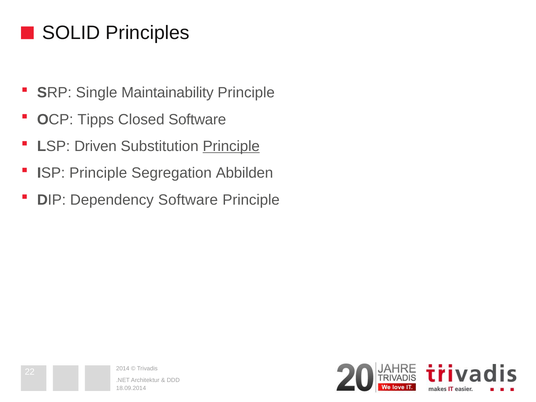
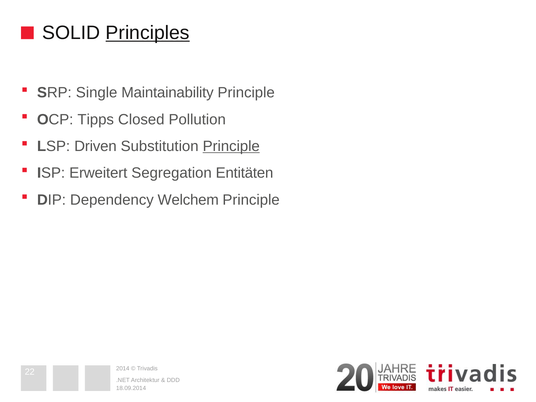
Principles underline: none -> present
Closed Software: Software -> Pollution
ISP Principle: Principle -> Erweitert
Abbilden: Abbilden -> Entitäten
Dependency Software: Software -> Welchem
